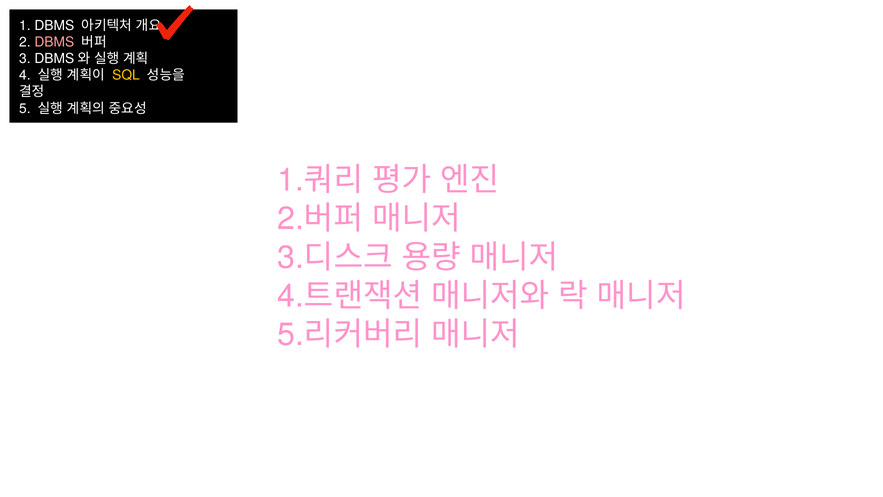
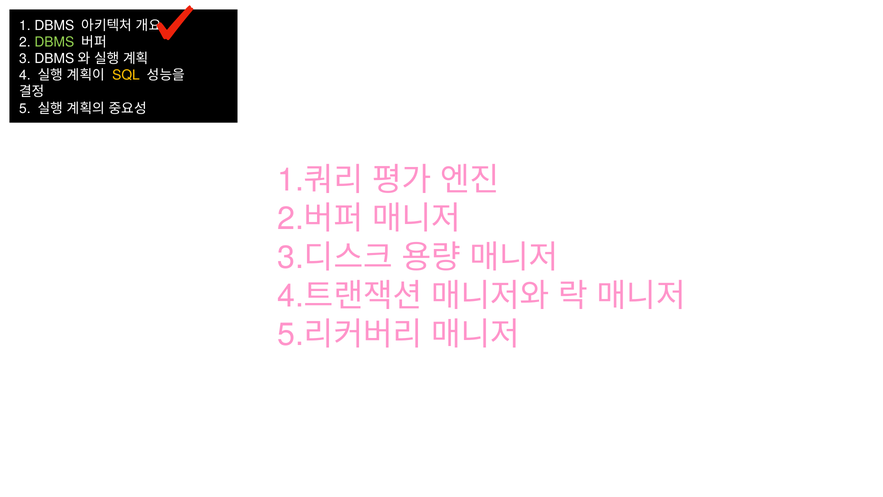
DBMS at (54, 42) colour: pink -> light green
